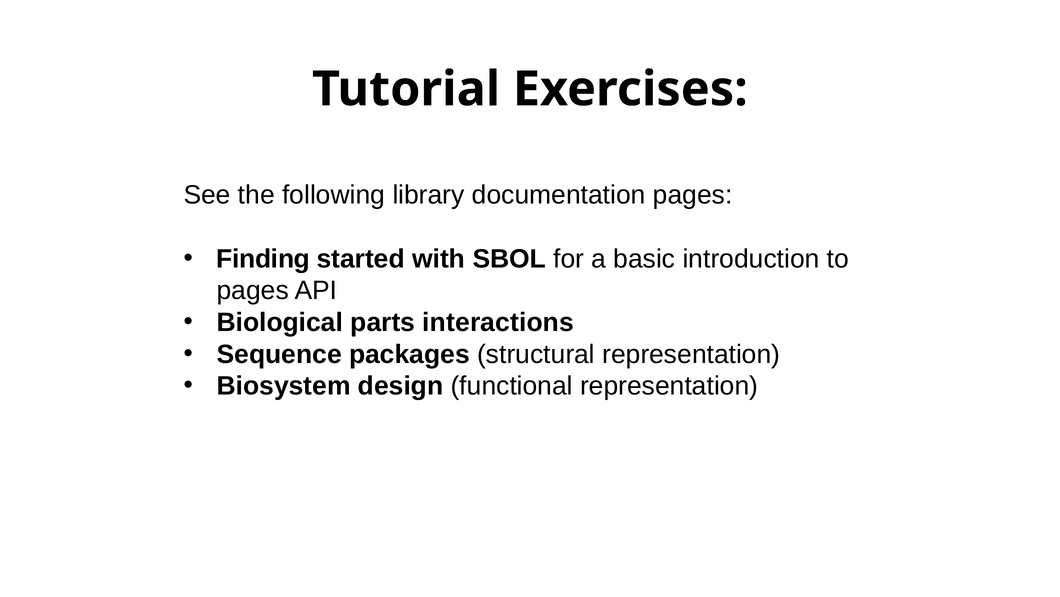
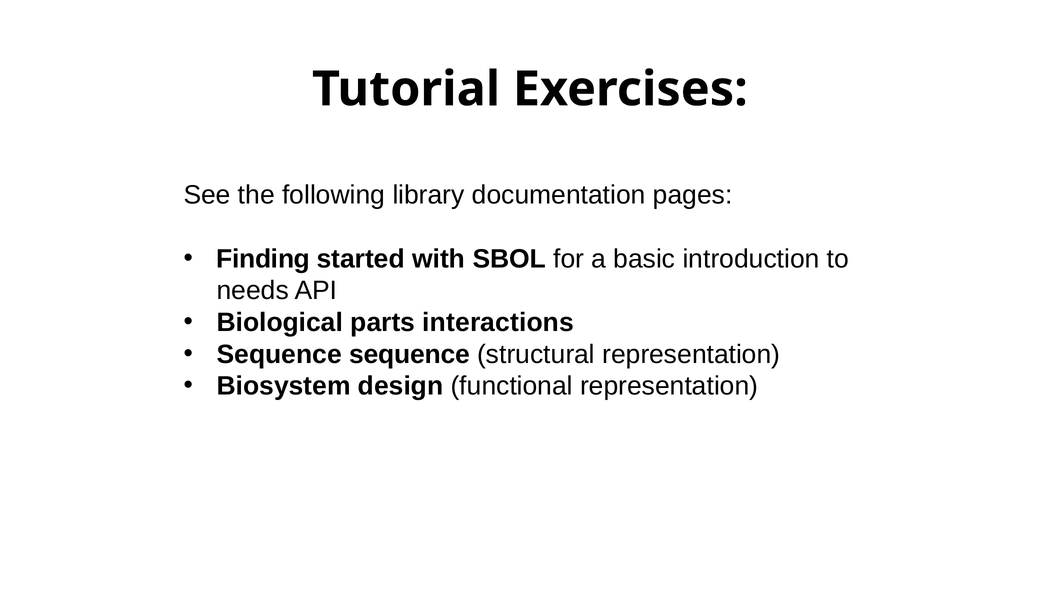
pages at (253, 290): pages -> needs
Sequence packages: packages -> sequence
